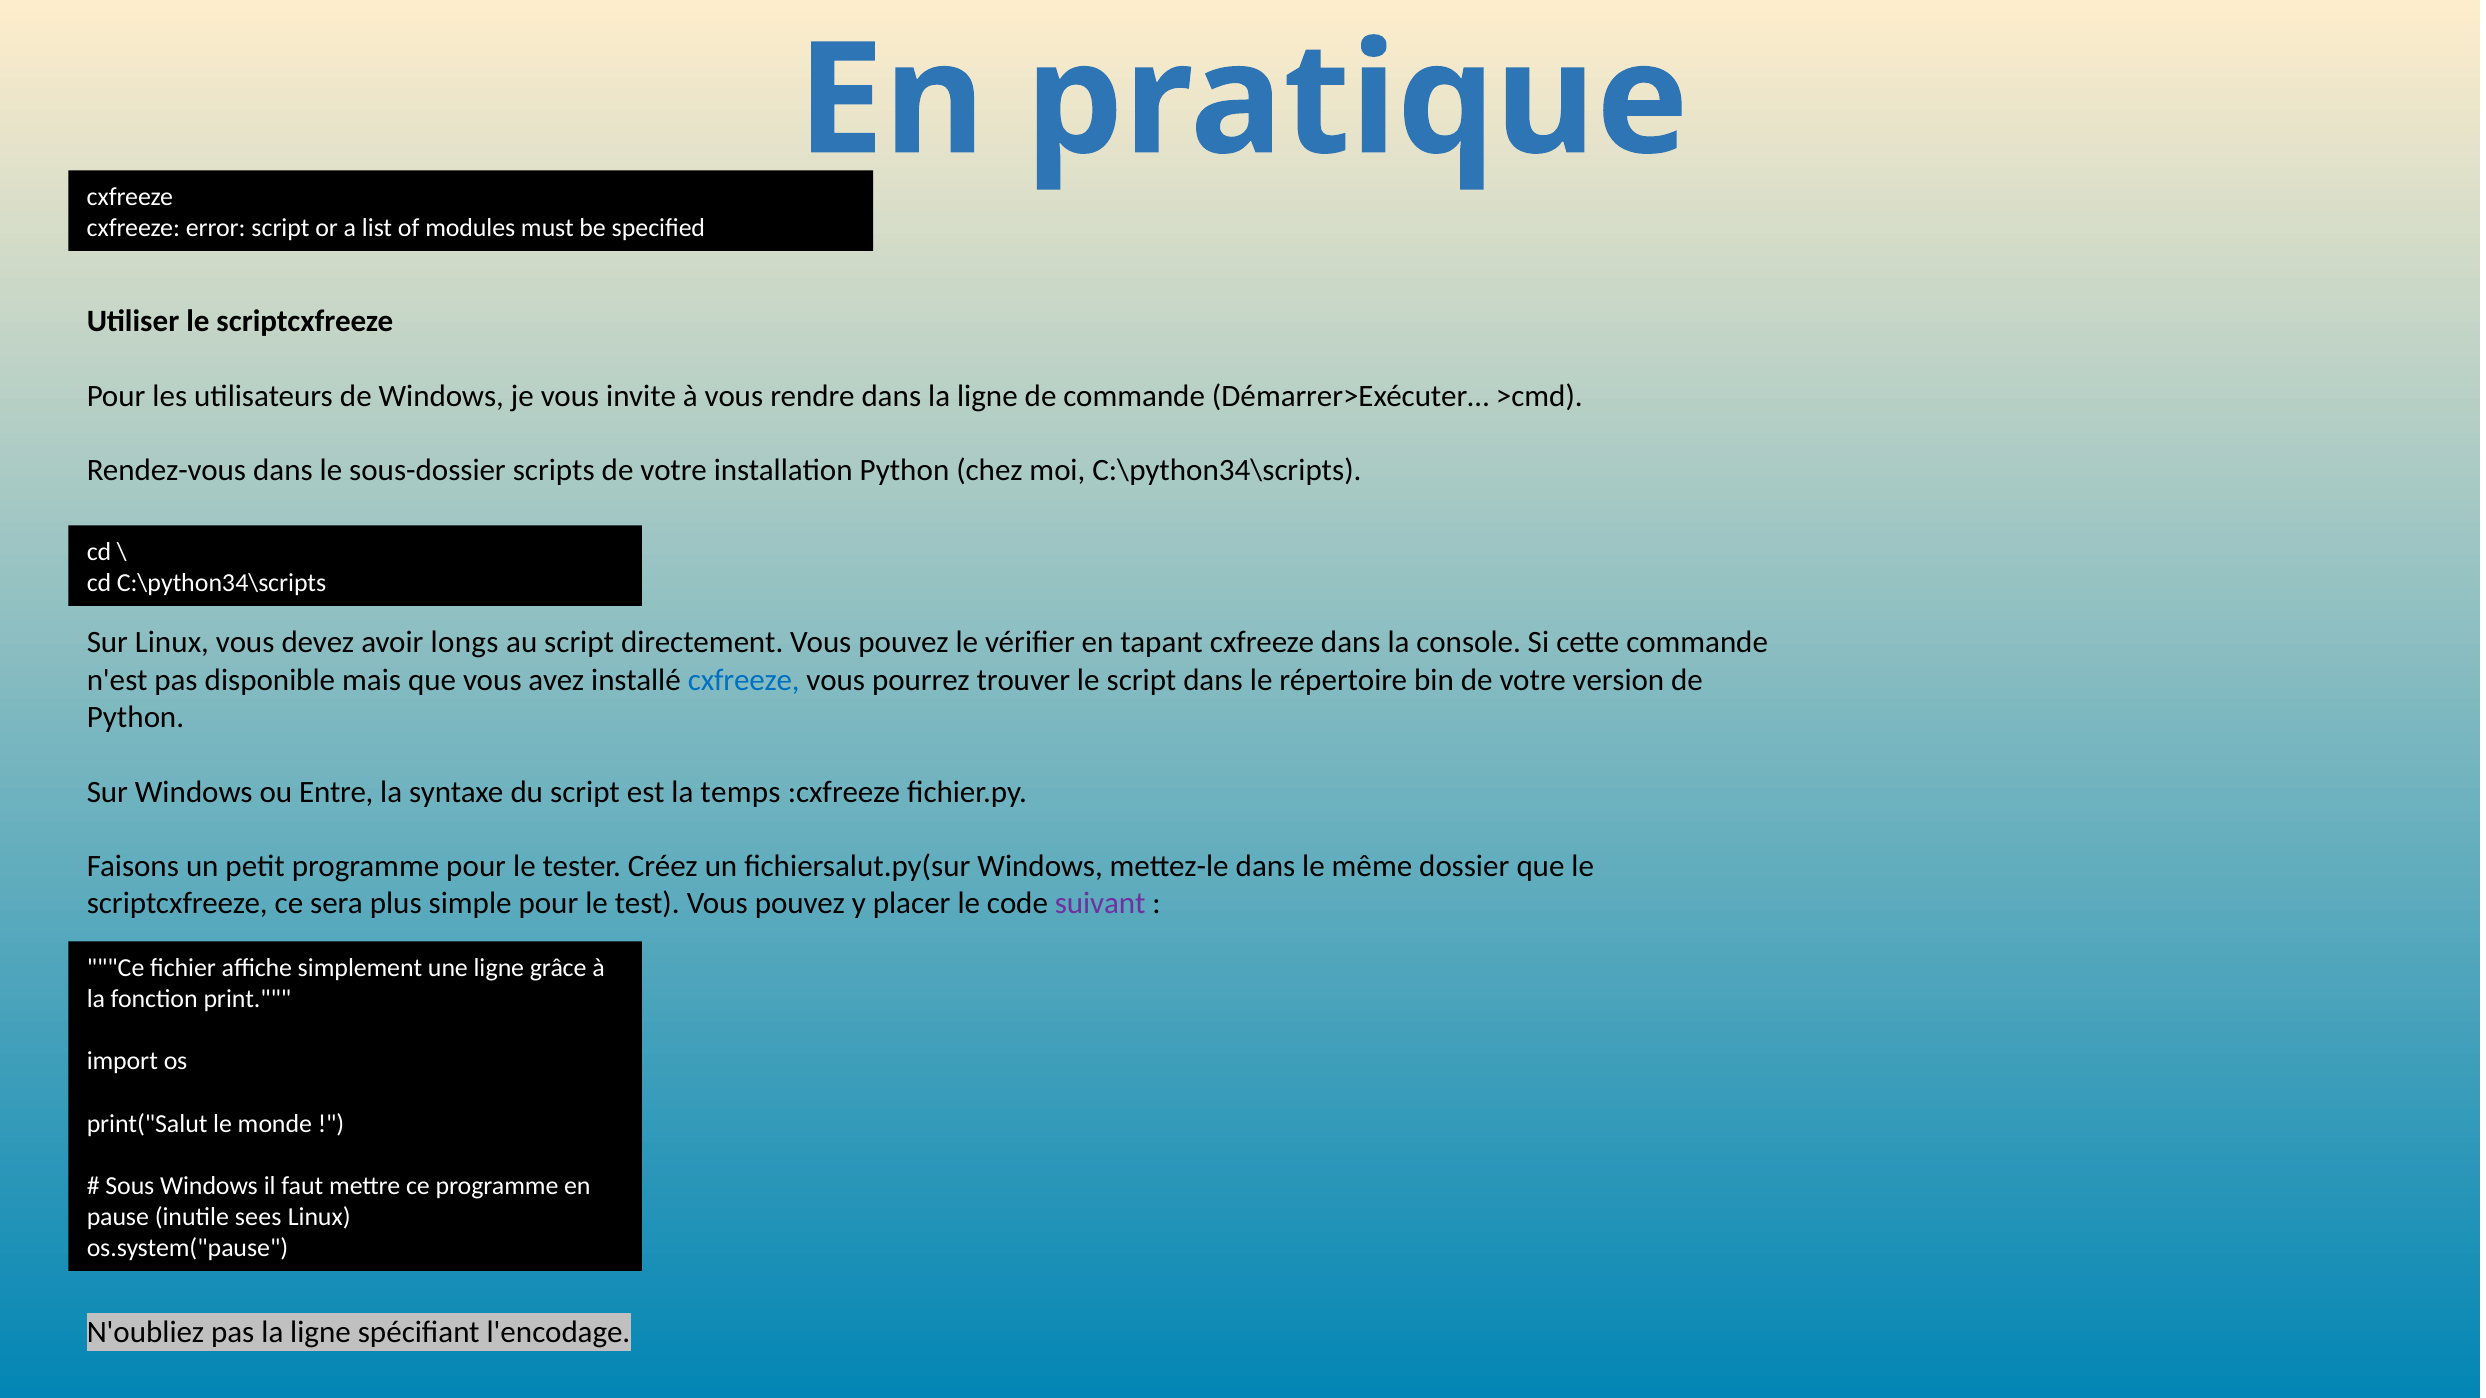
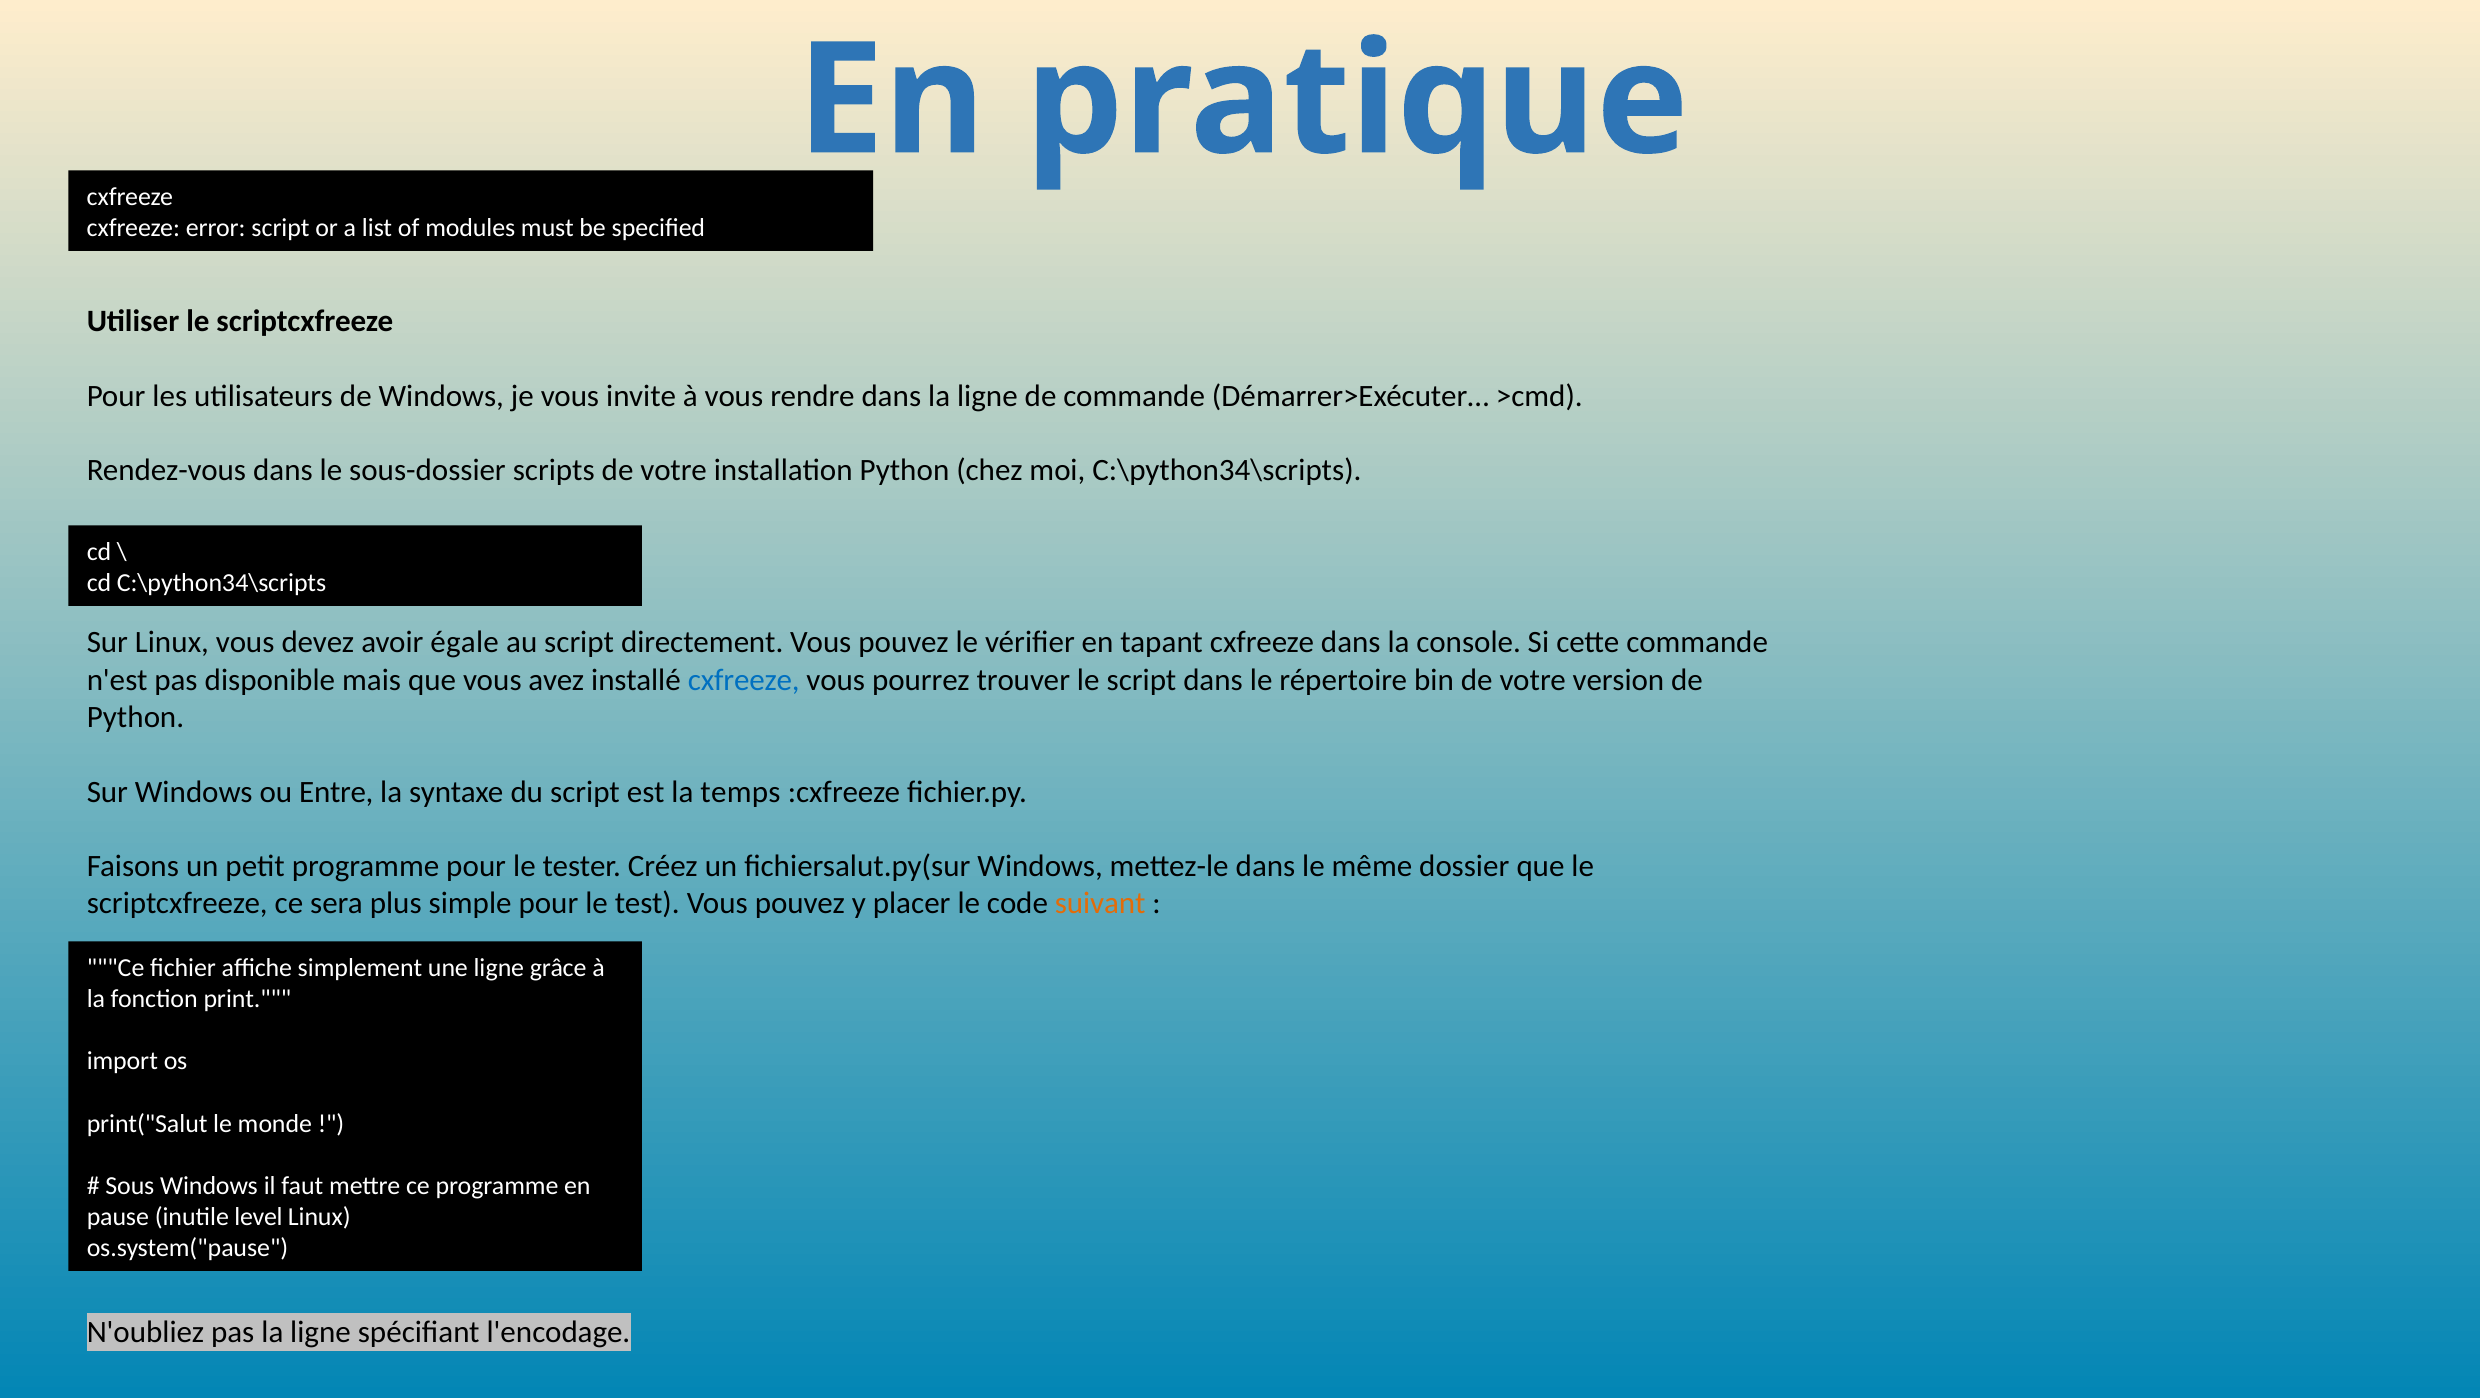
longs: longs -> égale
suivant colour: purple -> orange
sees: sees -> level
